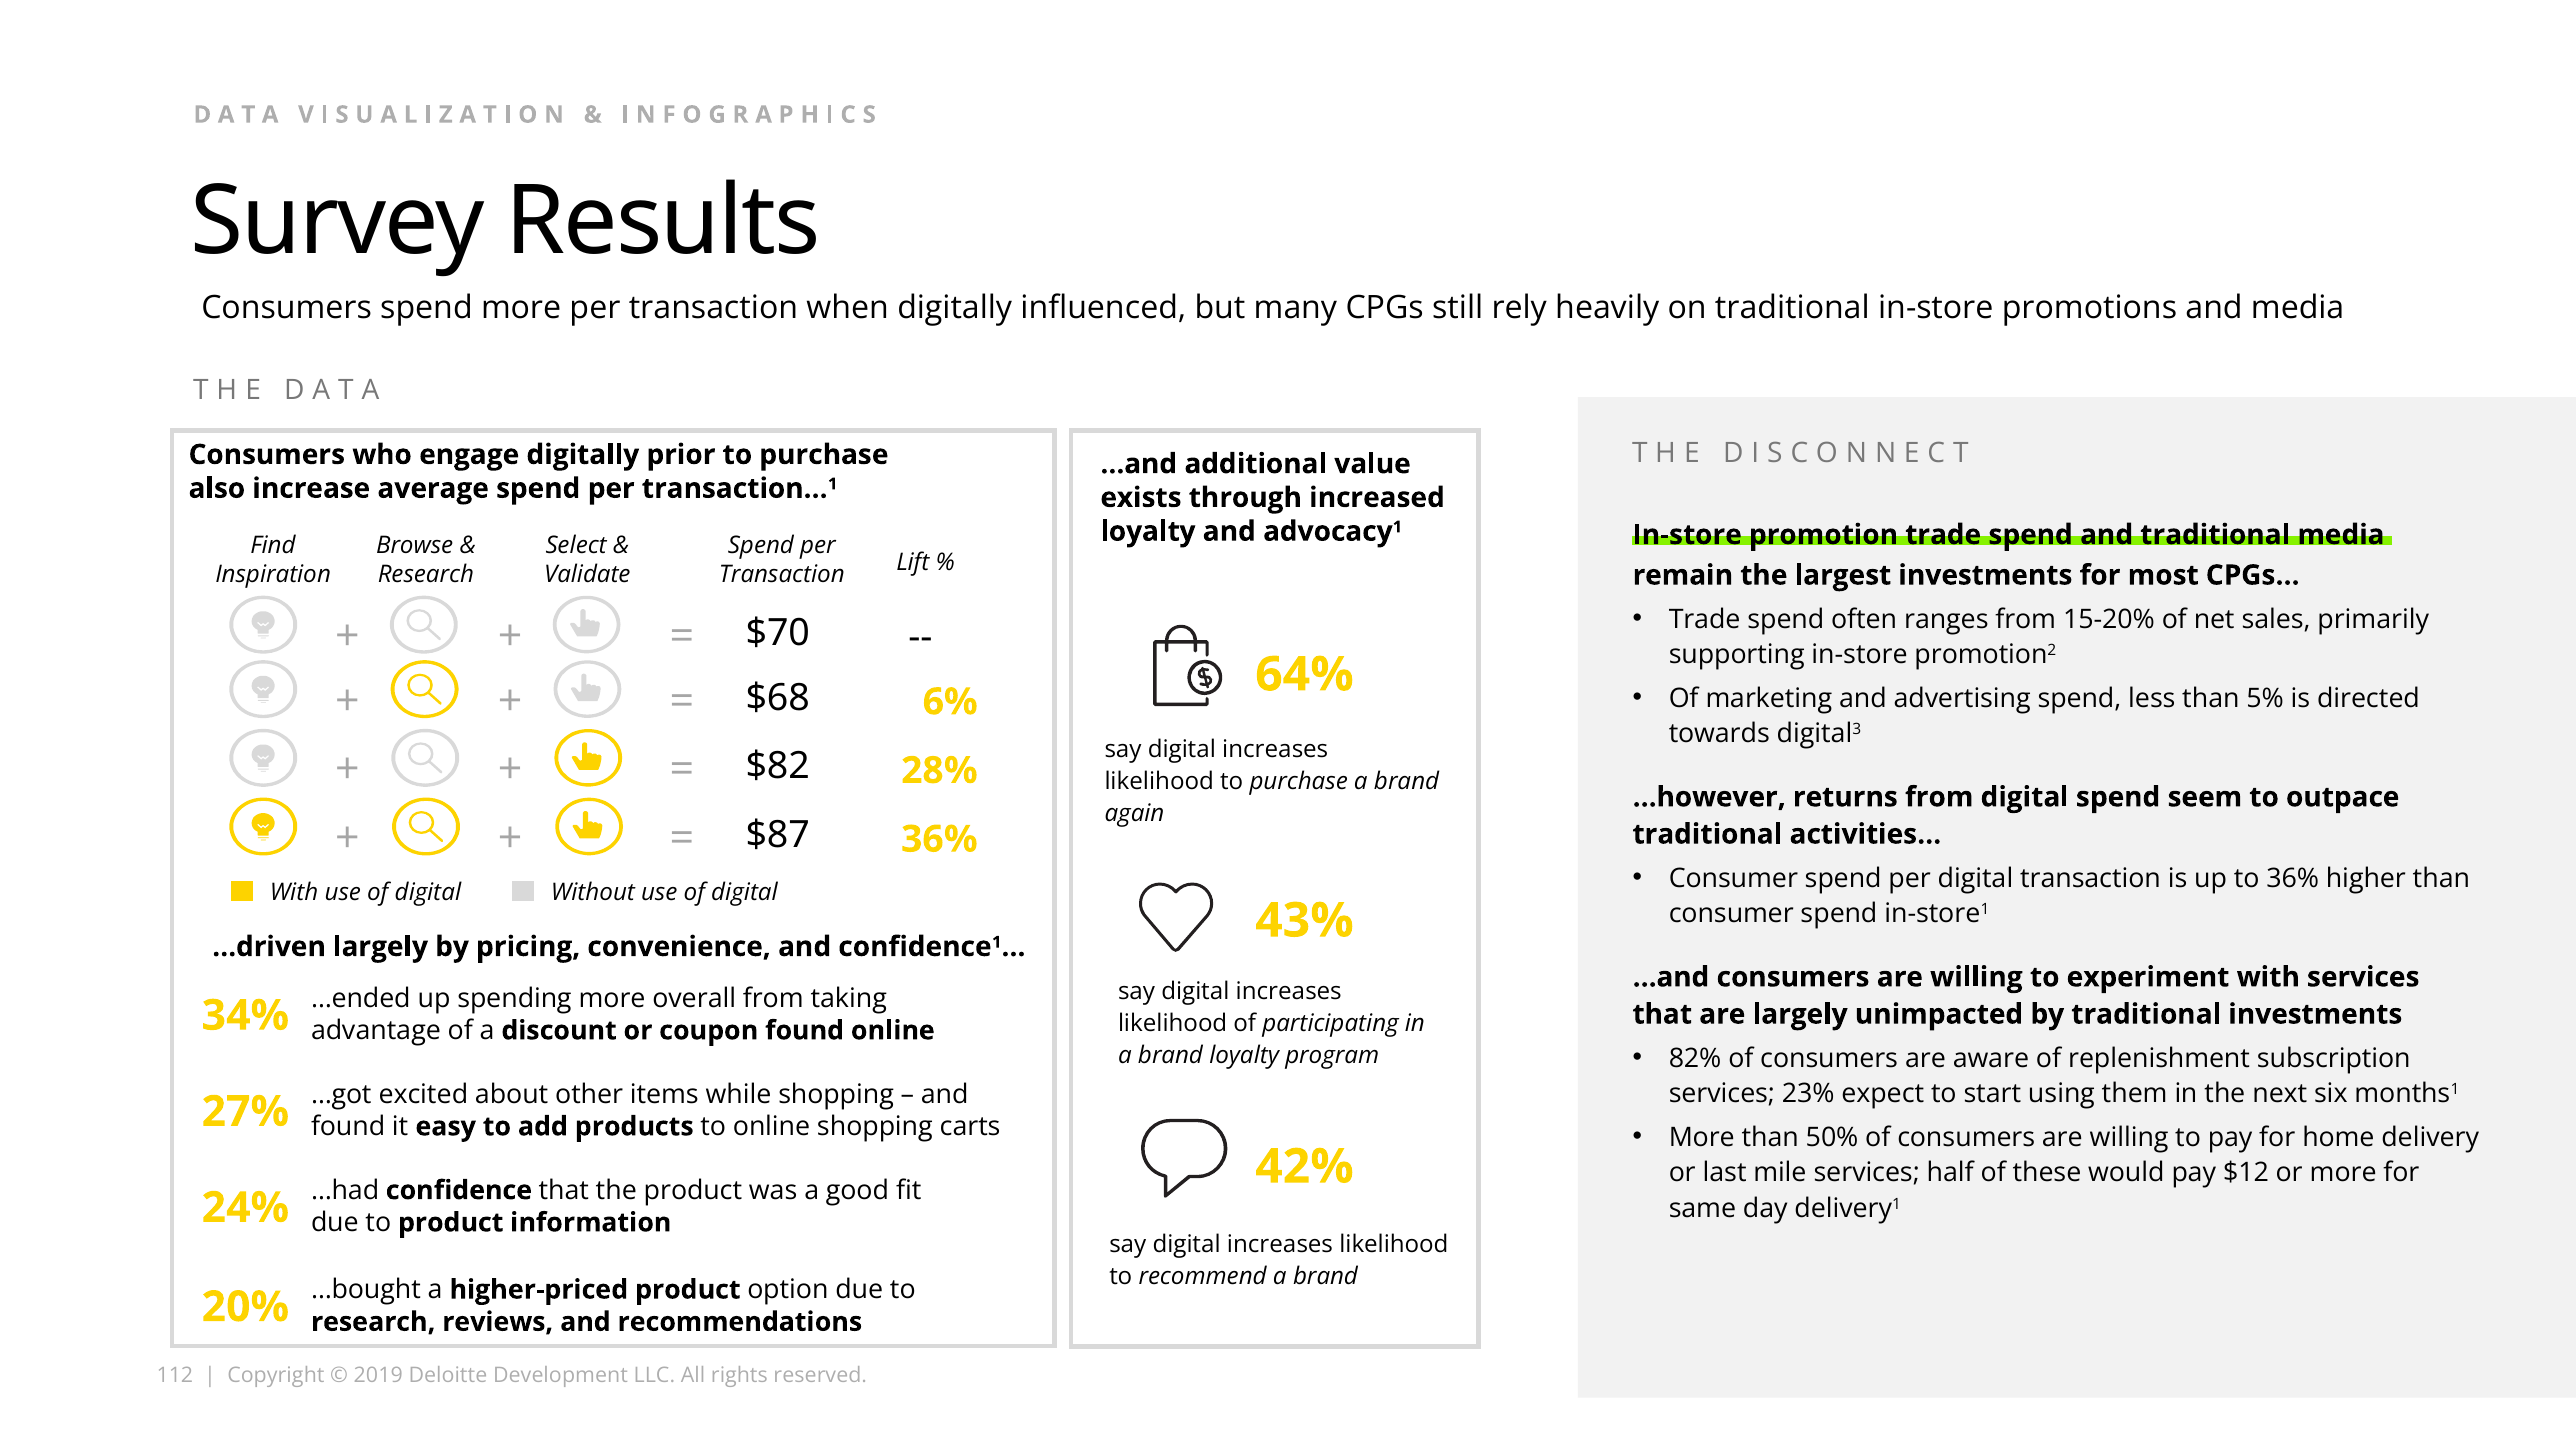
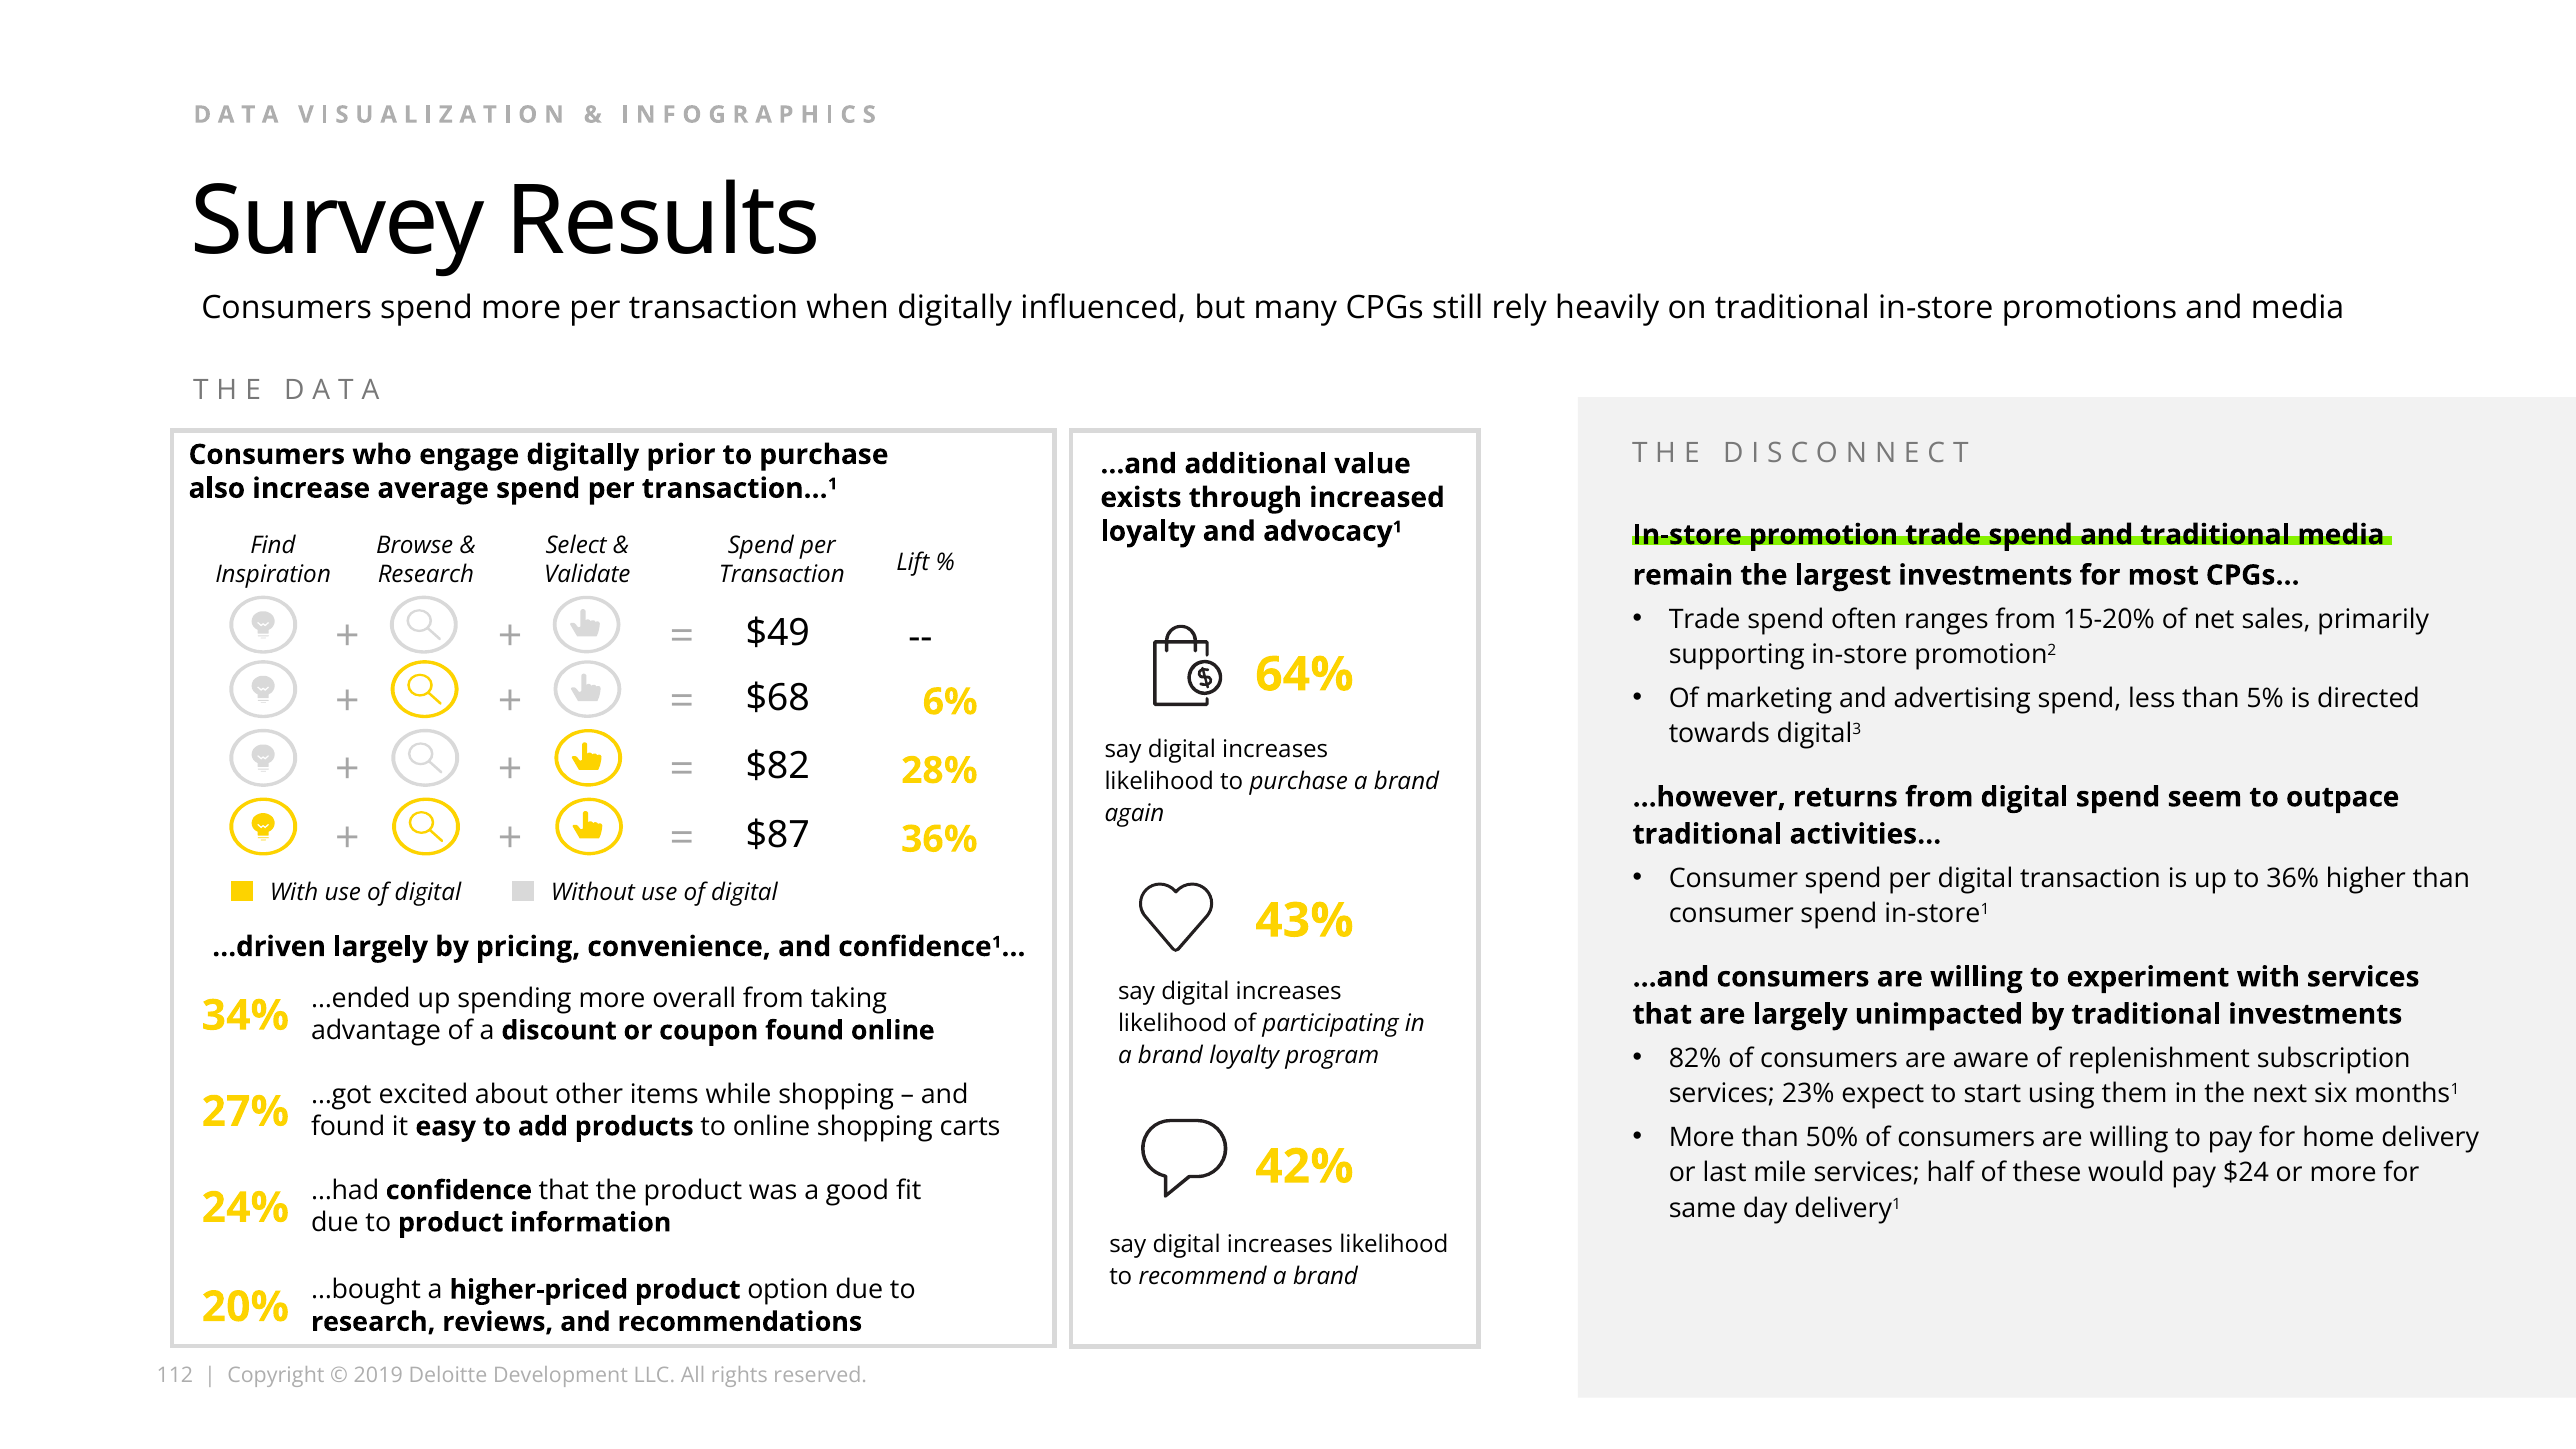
$70: $70 -> $49
$12: $12 -> $24
